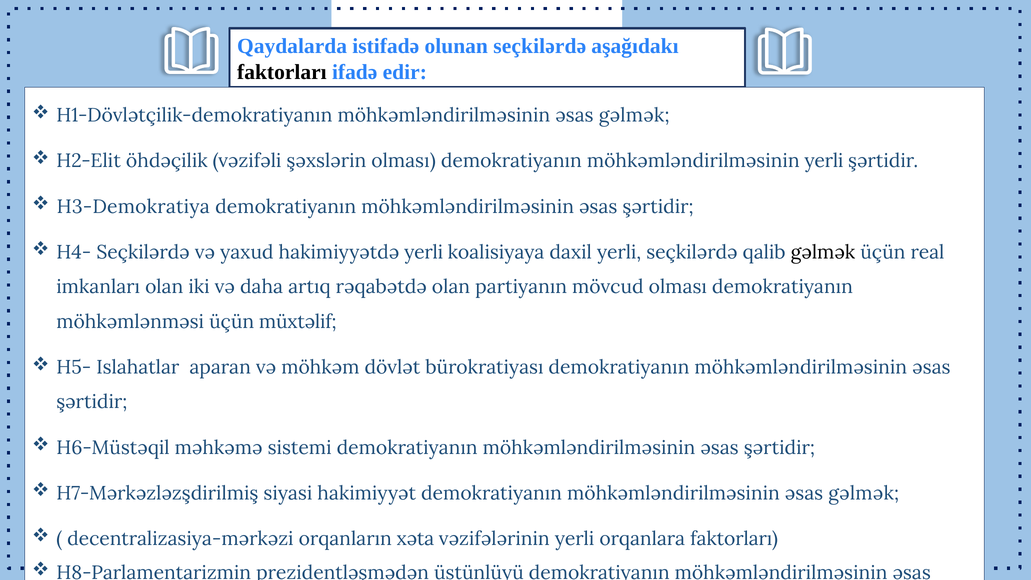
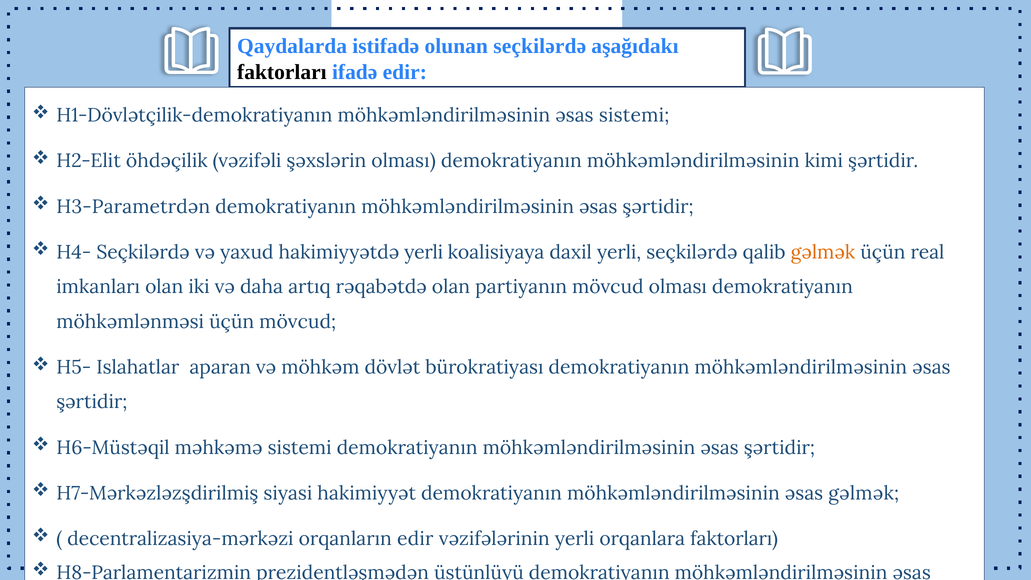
H1-Dövlətçilik-demokratiyanın möhkəmləndirilməsinin əsas gəlmək: gəlmək -> sistemi
möhkəmləndirilməsinin yerli: yerli -> kimi
H3-Demokratiya: H3-Demokratiya -> H3-Parametrdən
gəlmək at (823, 252) colour: black -> orange
üçün müxtəlif: müxtəlif -> mövcud
orqanların xəta: xəta -> edir
